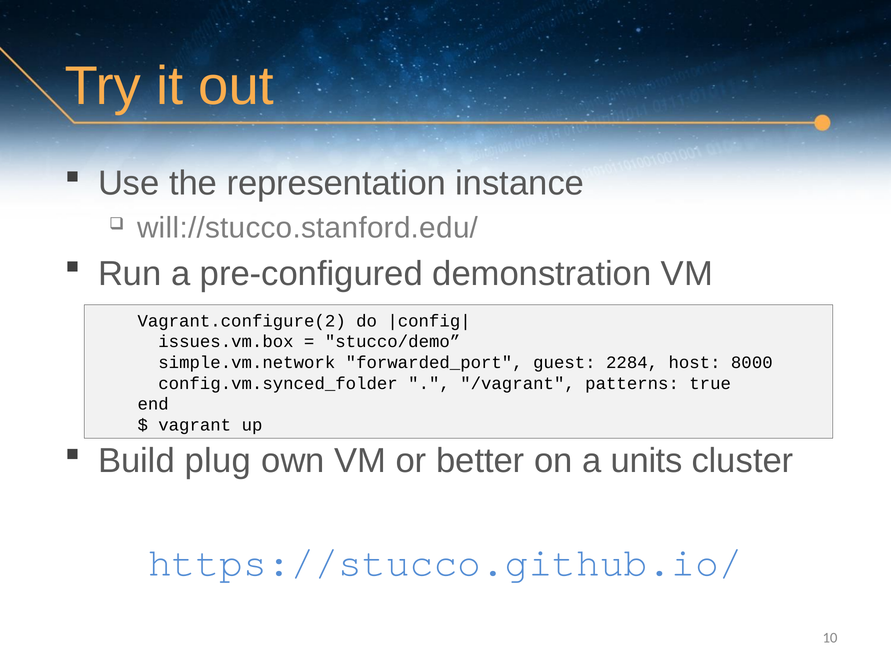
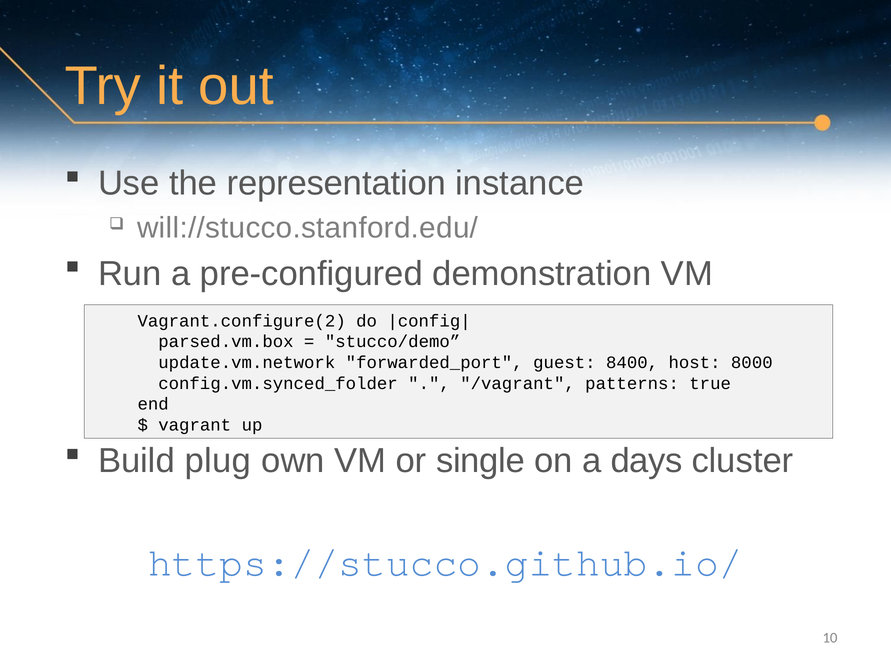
issues.vm.box: issues.vm.box -> parsed.vm.box
simple.vm.network: simple.vm.network -> update.vm.network
2284: 2284 -> 8400
better: better -> single
units: units -> days
